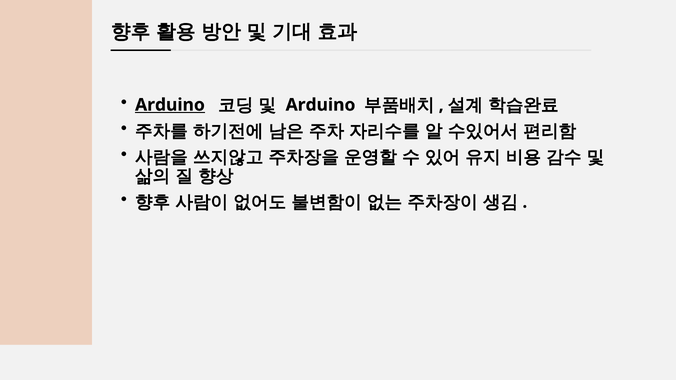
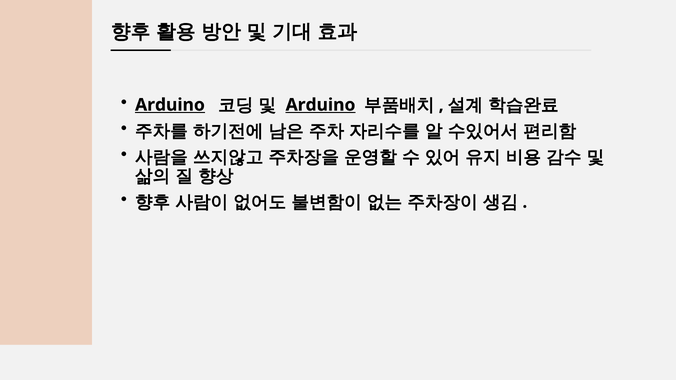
Arduino at (321, 105) underline: none -> present
